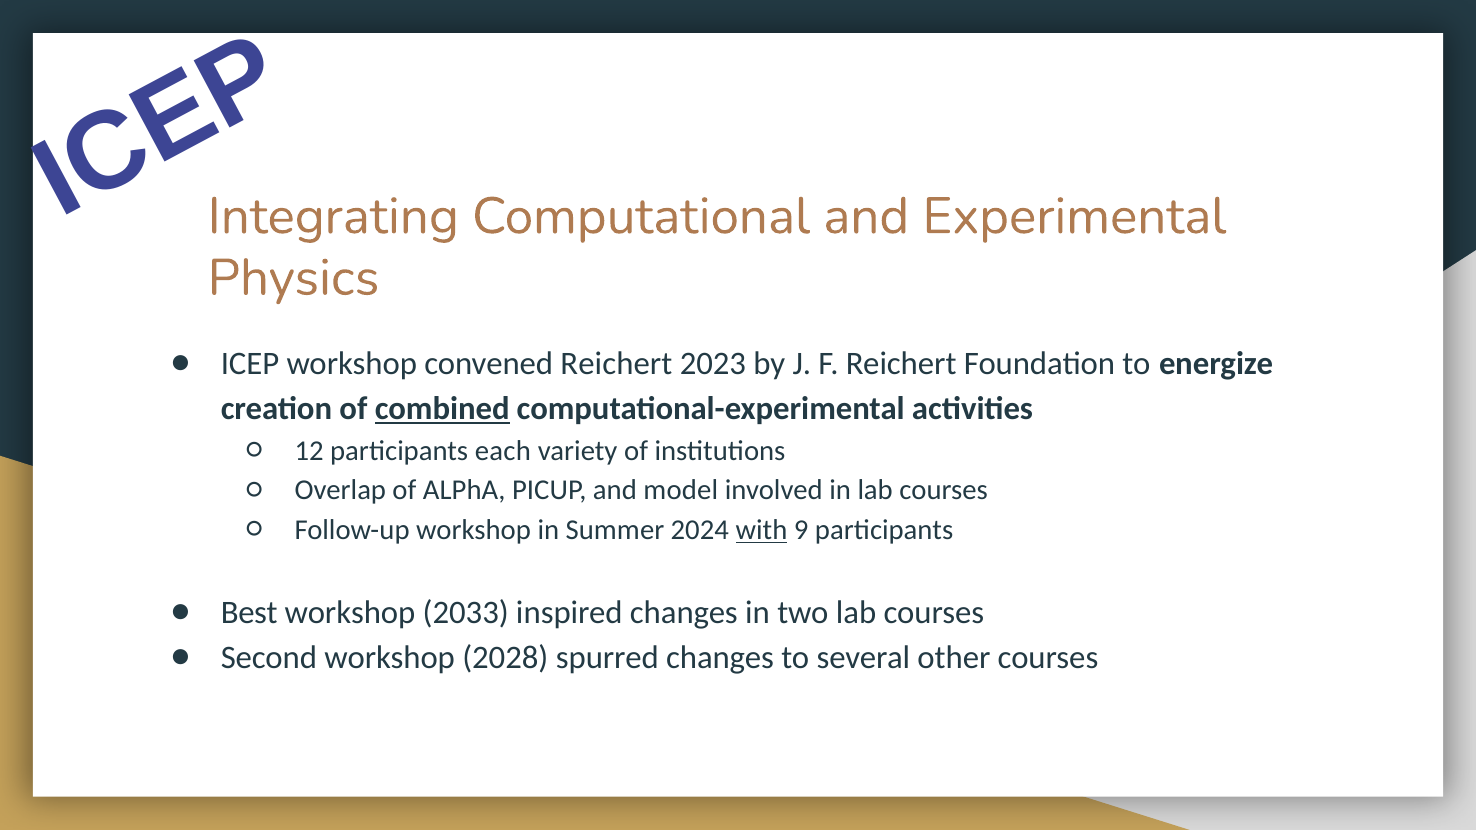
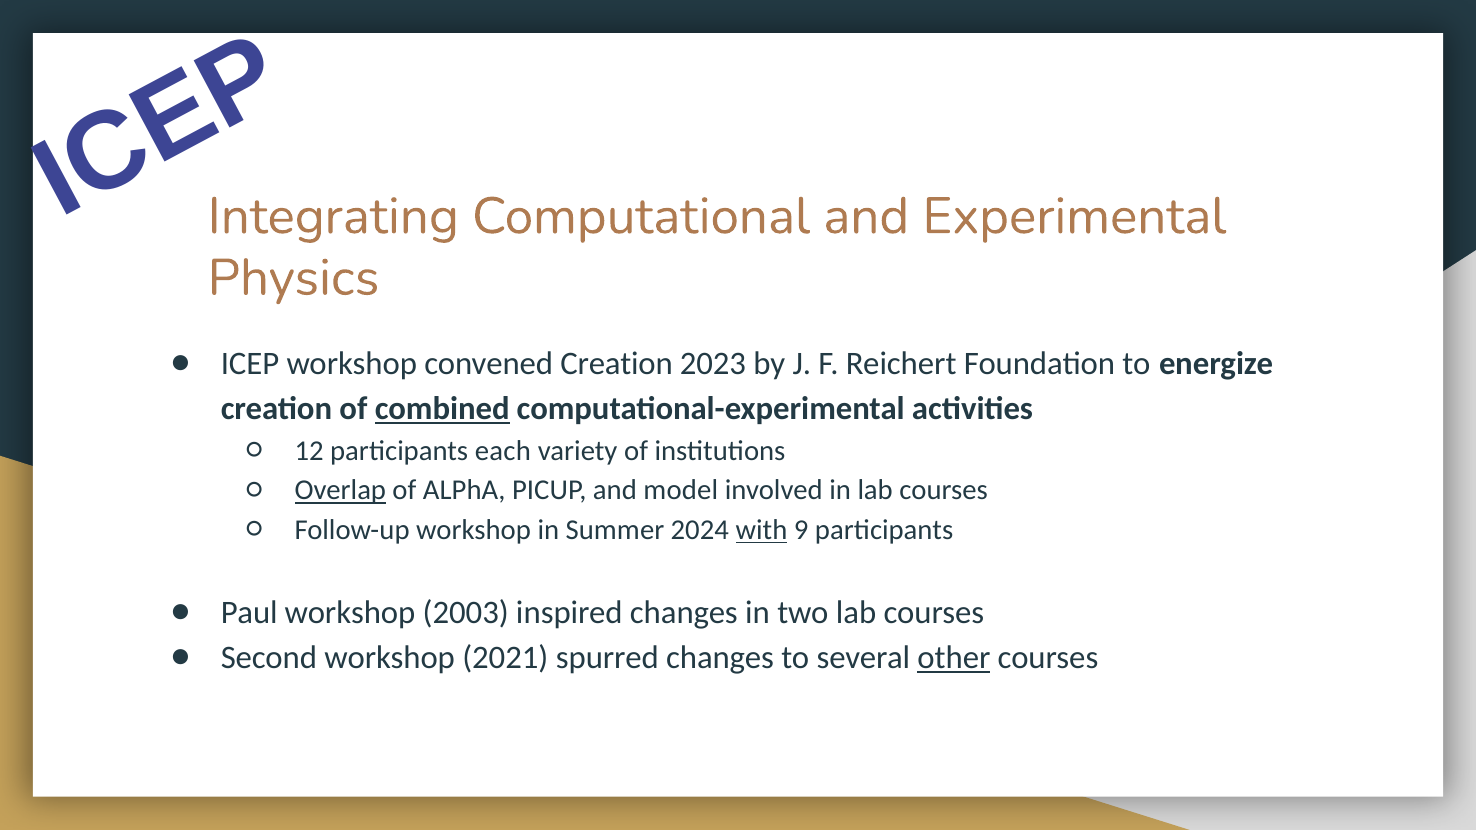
convened Reichert: Reichert -> Creation
Overlap underline: none -> present
Best: Best -> Paul
2033: 2033 -> 2003
2028: 2028 -> 2021
other underline: none -> present
